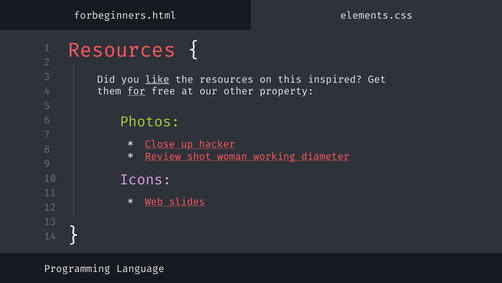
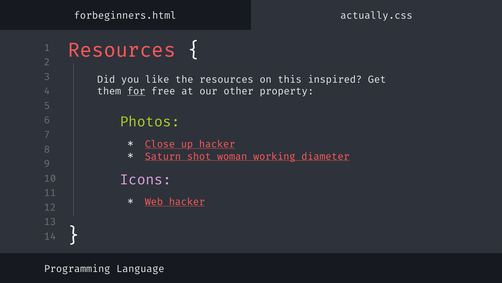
elements.css: elements.css -> actually.css
like underline: present -> none
Review: Review -> Saturn
Web slides: slides -> hacker
